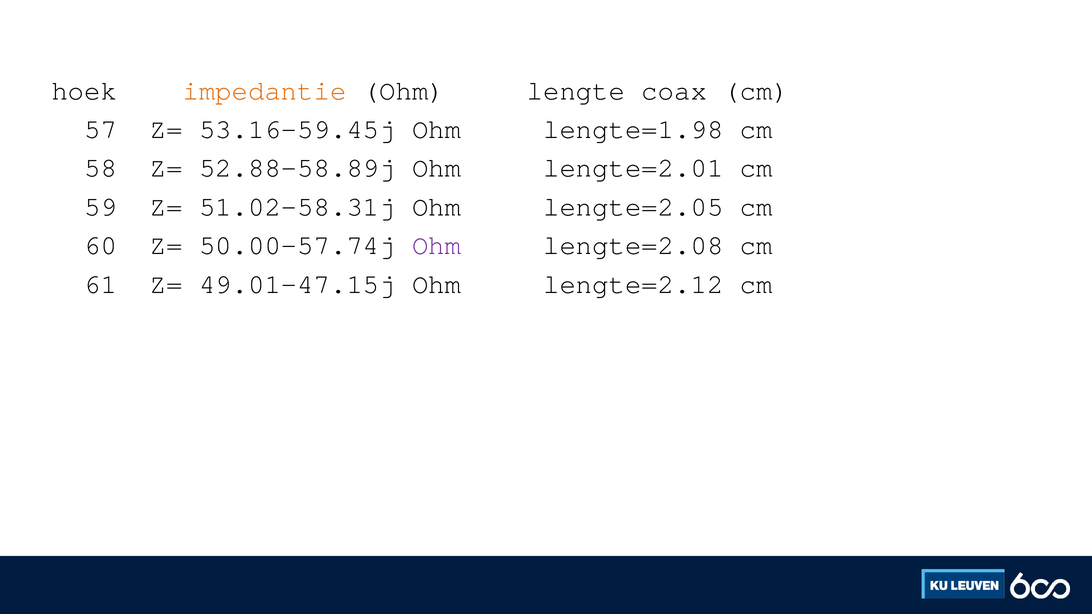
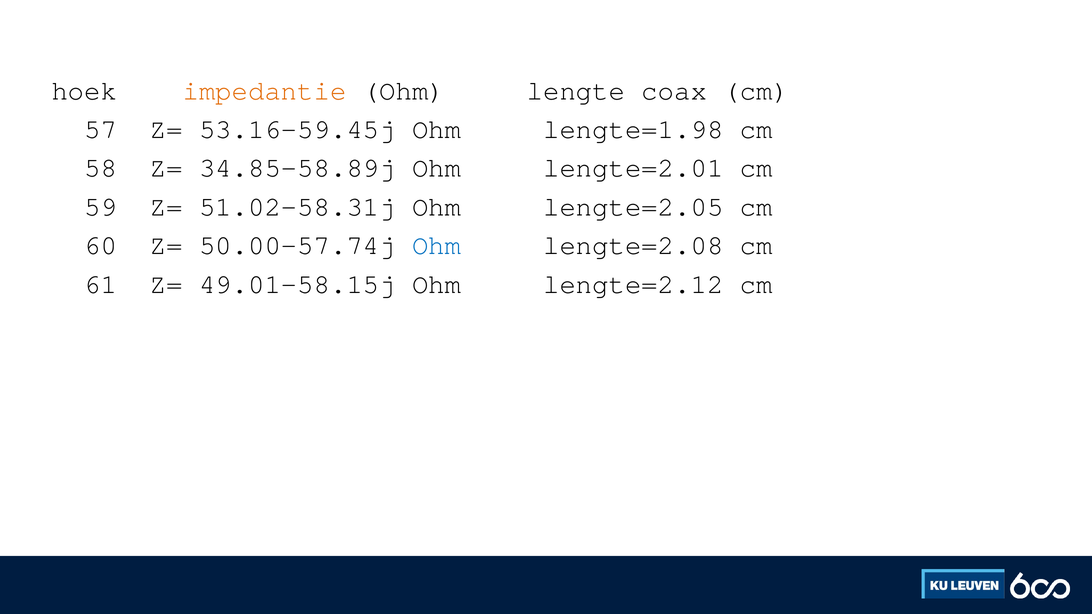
52.88-58.89j: 52.88-58.89j -> 34.85-58.89j
Ohm at (437, 245) colour: purple -> blue
49.01-47.15j: 49.01-47.15j -> 49.01-58.15j
